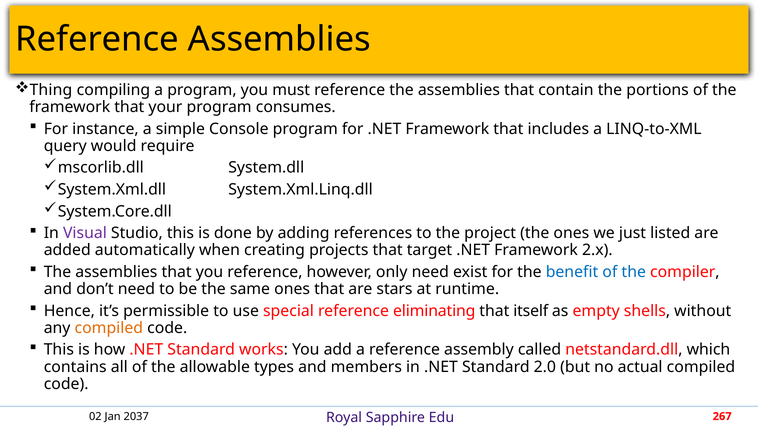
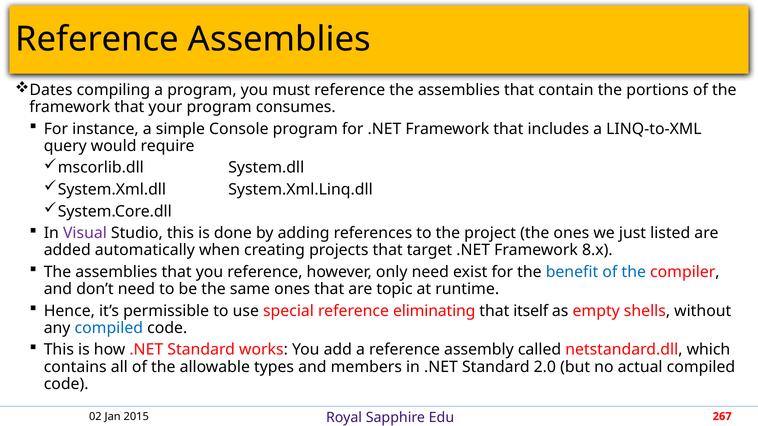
Thing: Thing -> Dates
2.x: 2.x -> 8.x
stars: stars -> topic
compiled at (109, 328) colour: orange -> blue
2037: 2037 -> 2015
